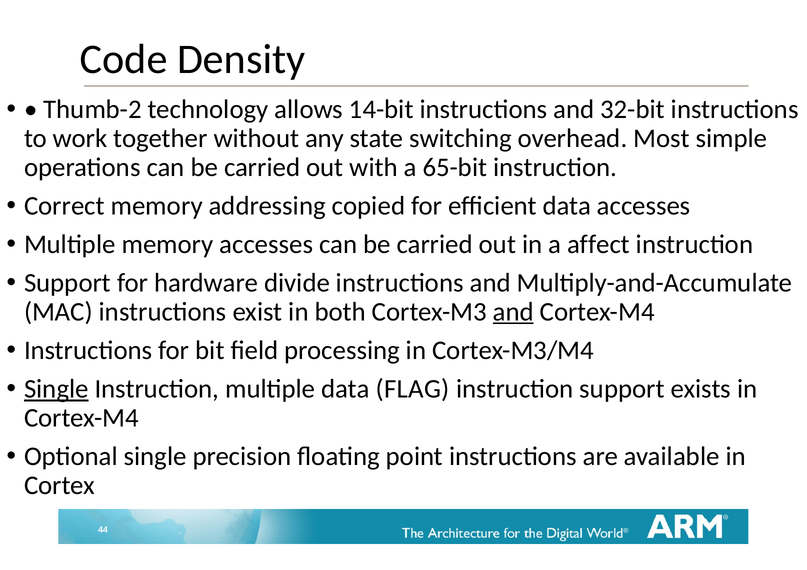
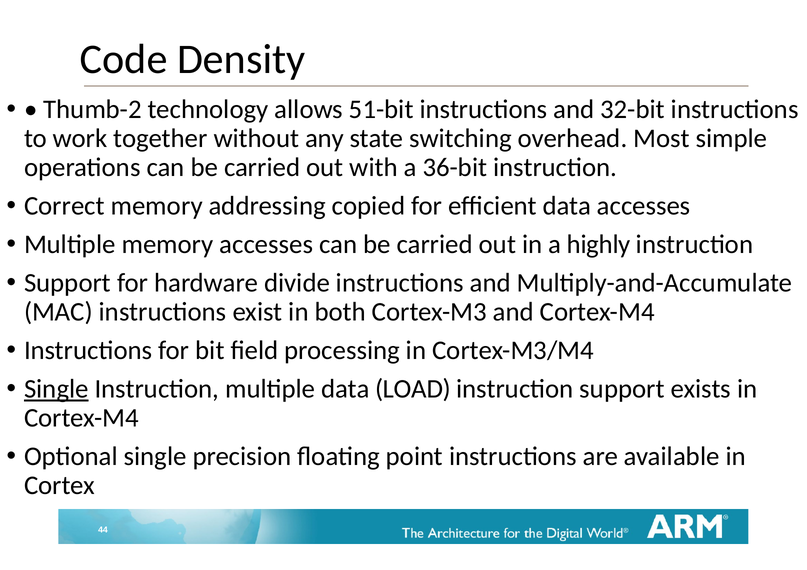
14-bit: 14-bit -> 51-bit
65-bit: 65-bit -> 36-bit
affect: affect -> highly
and at (513, 312) underline: present -> none
FLAG: FLAG -> LOAD
